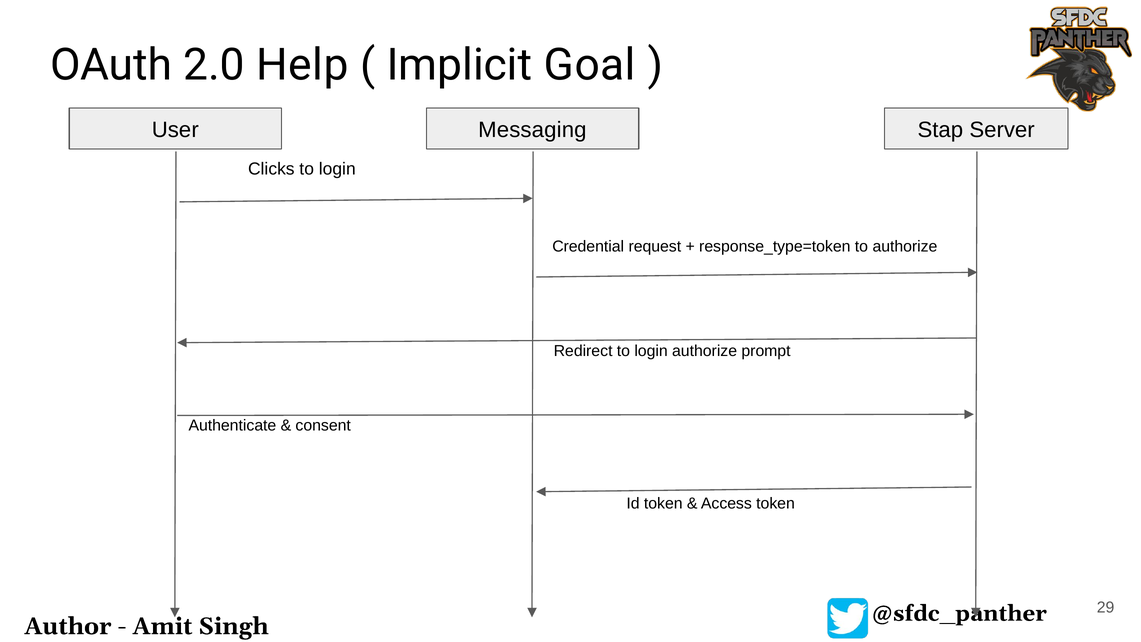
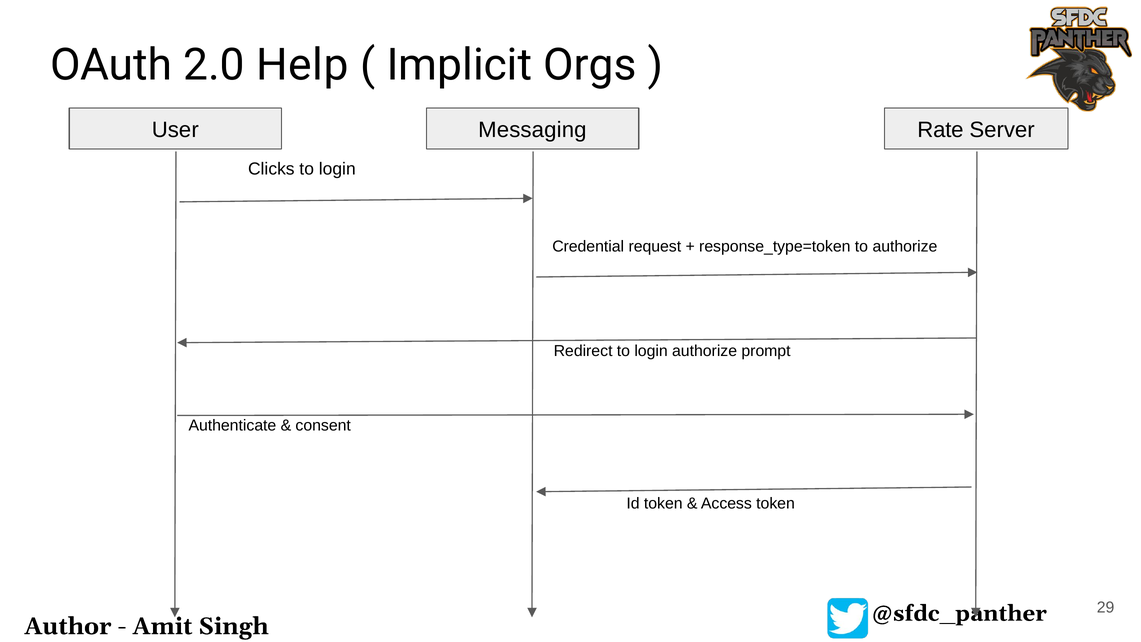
Goal: Goal -> Orgs
Stap: Stap -> Rate
